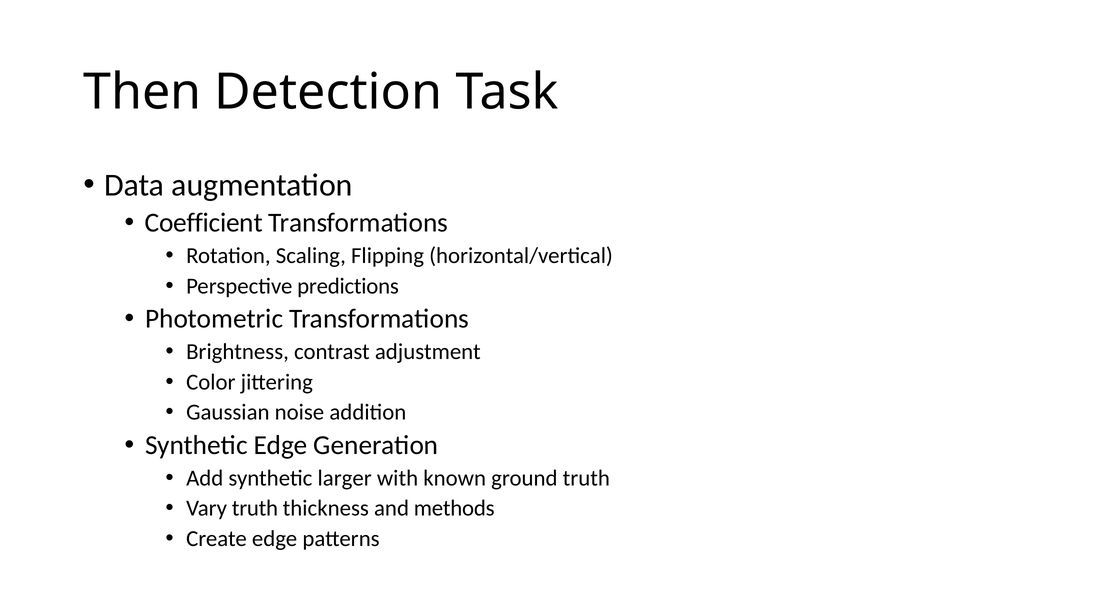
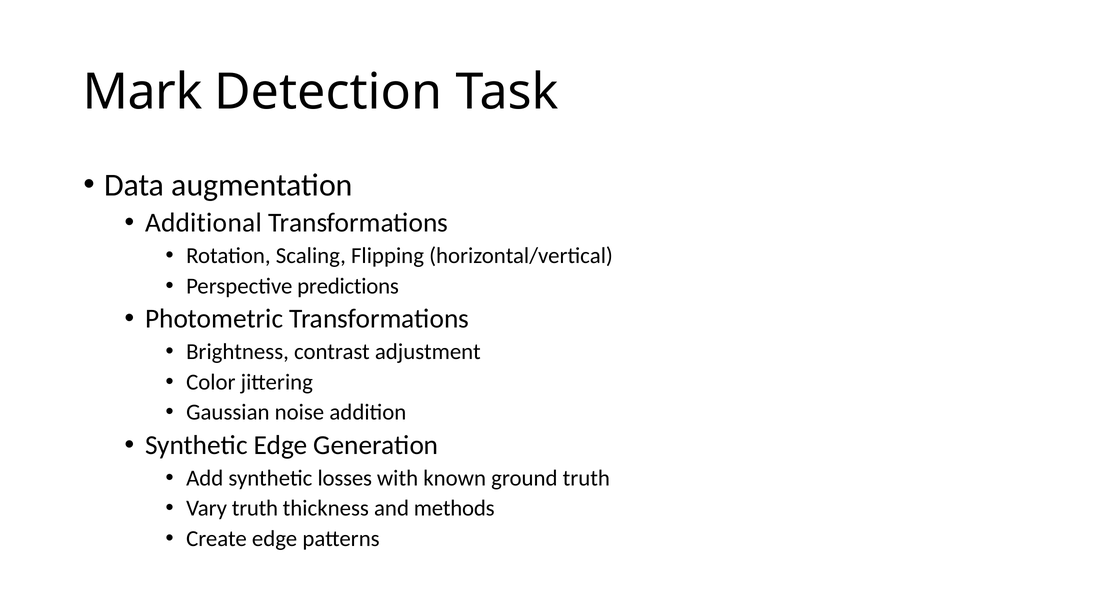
Then: Then -> Mark
Coefficient: Coefficient -> Additional
larger: larger -> losses
